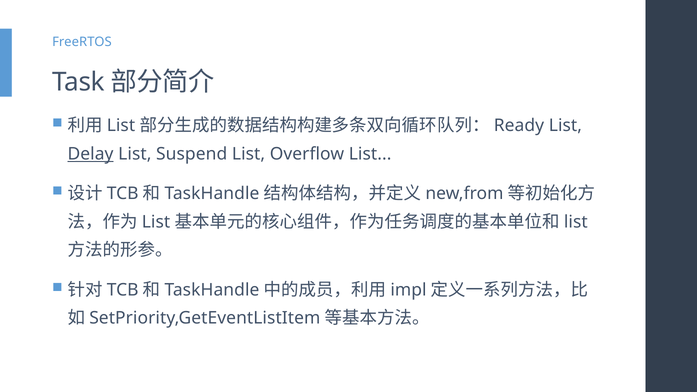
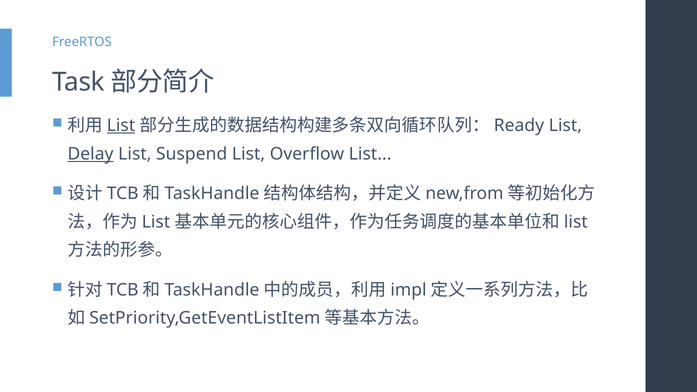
List at (121, 126) underline: none -> present
